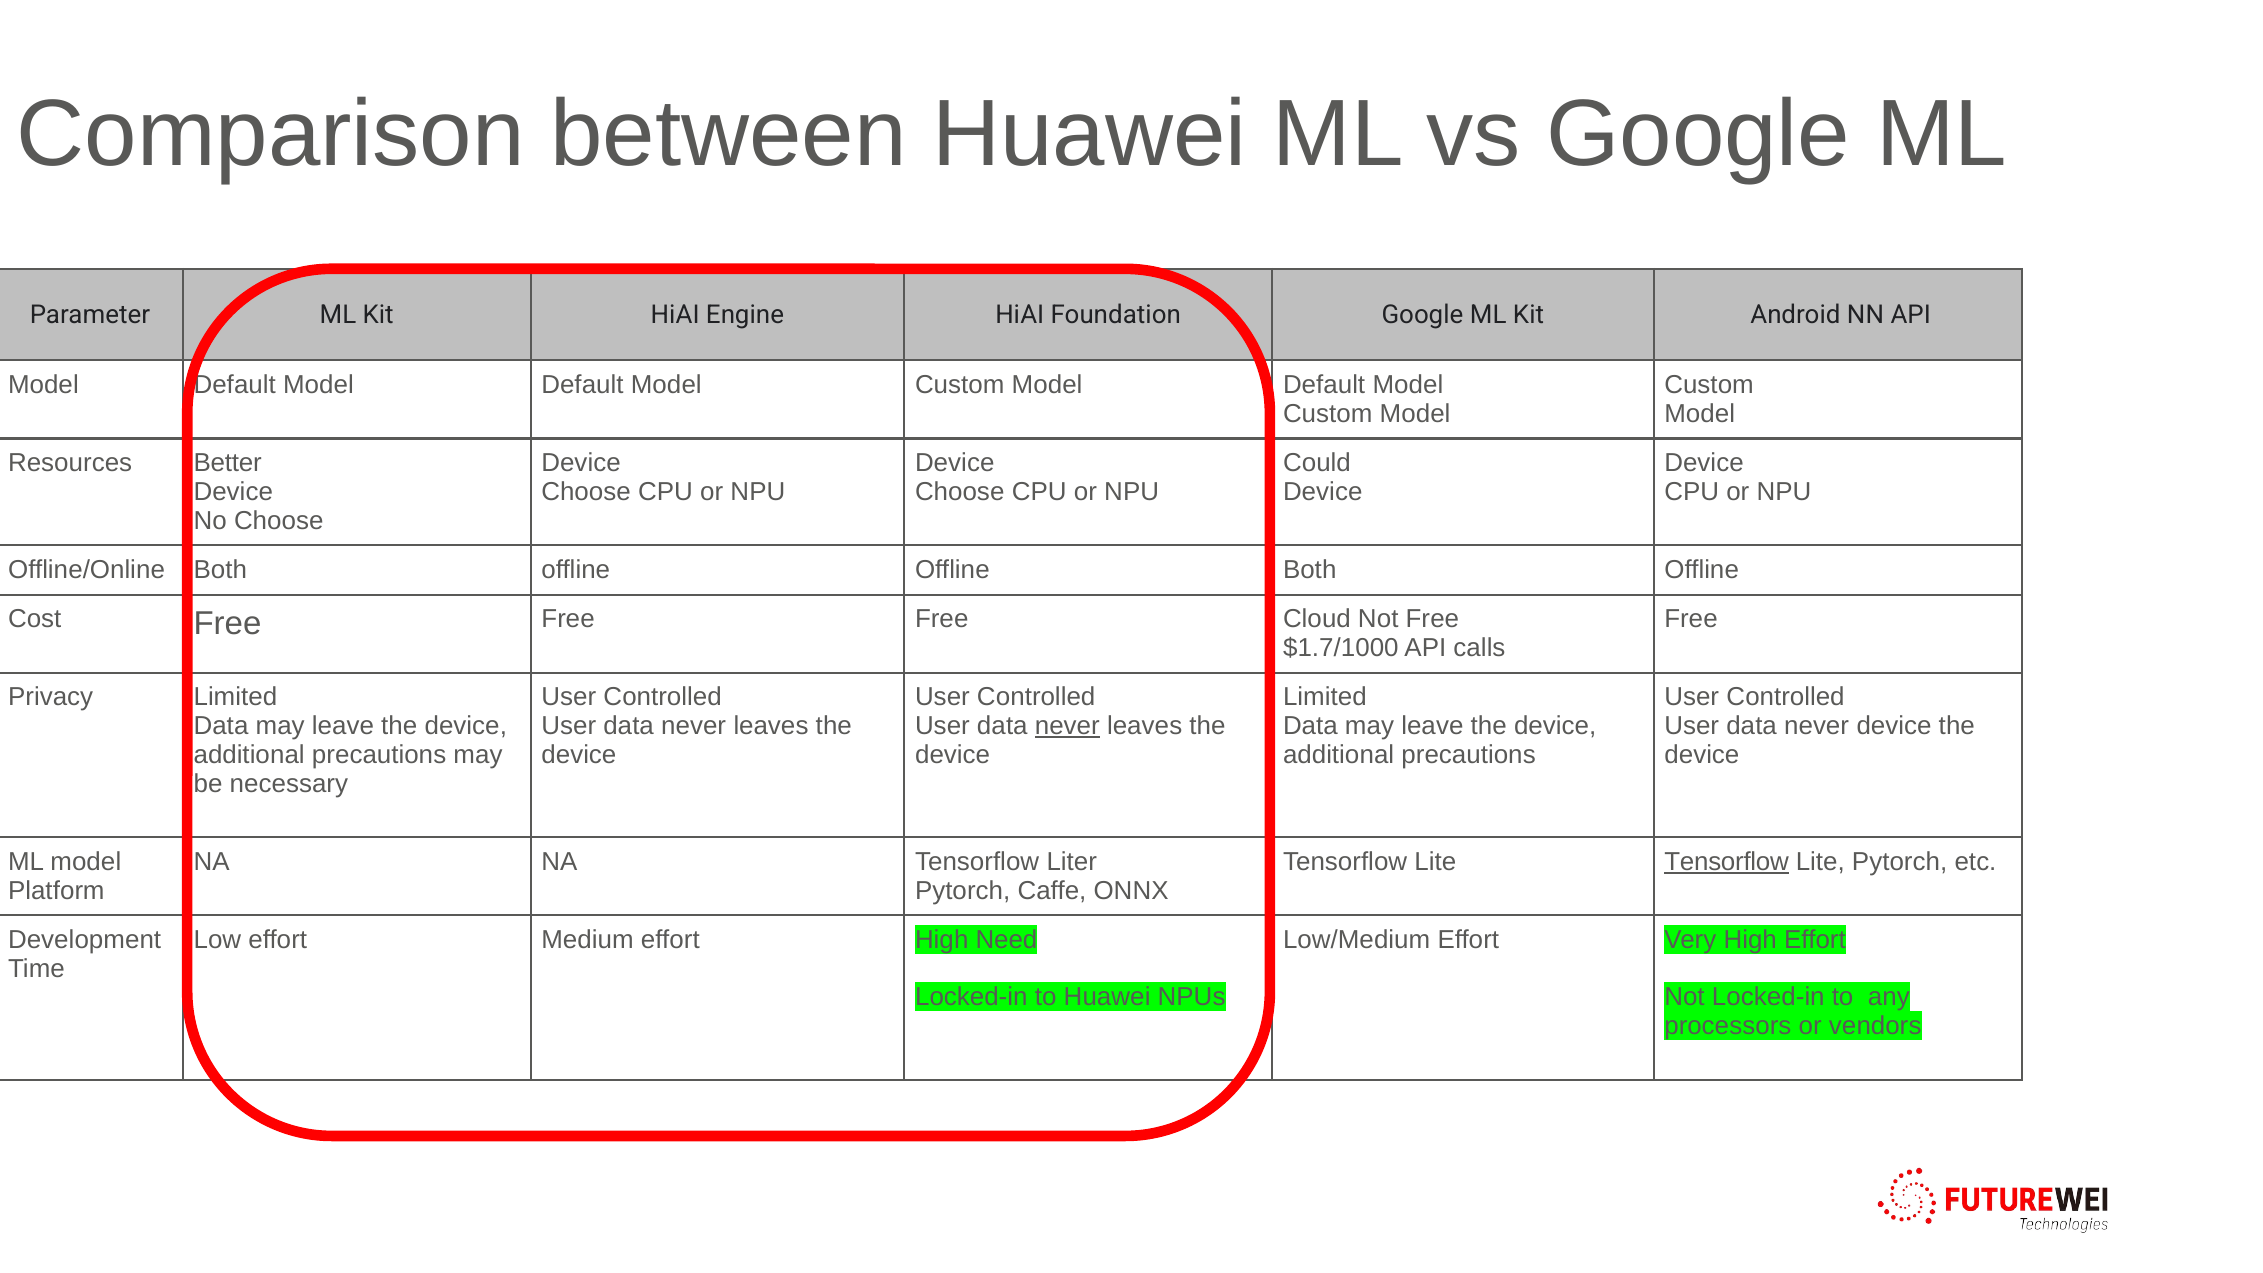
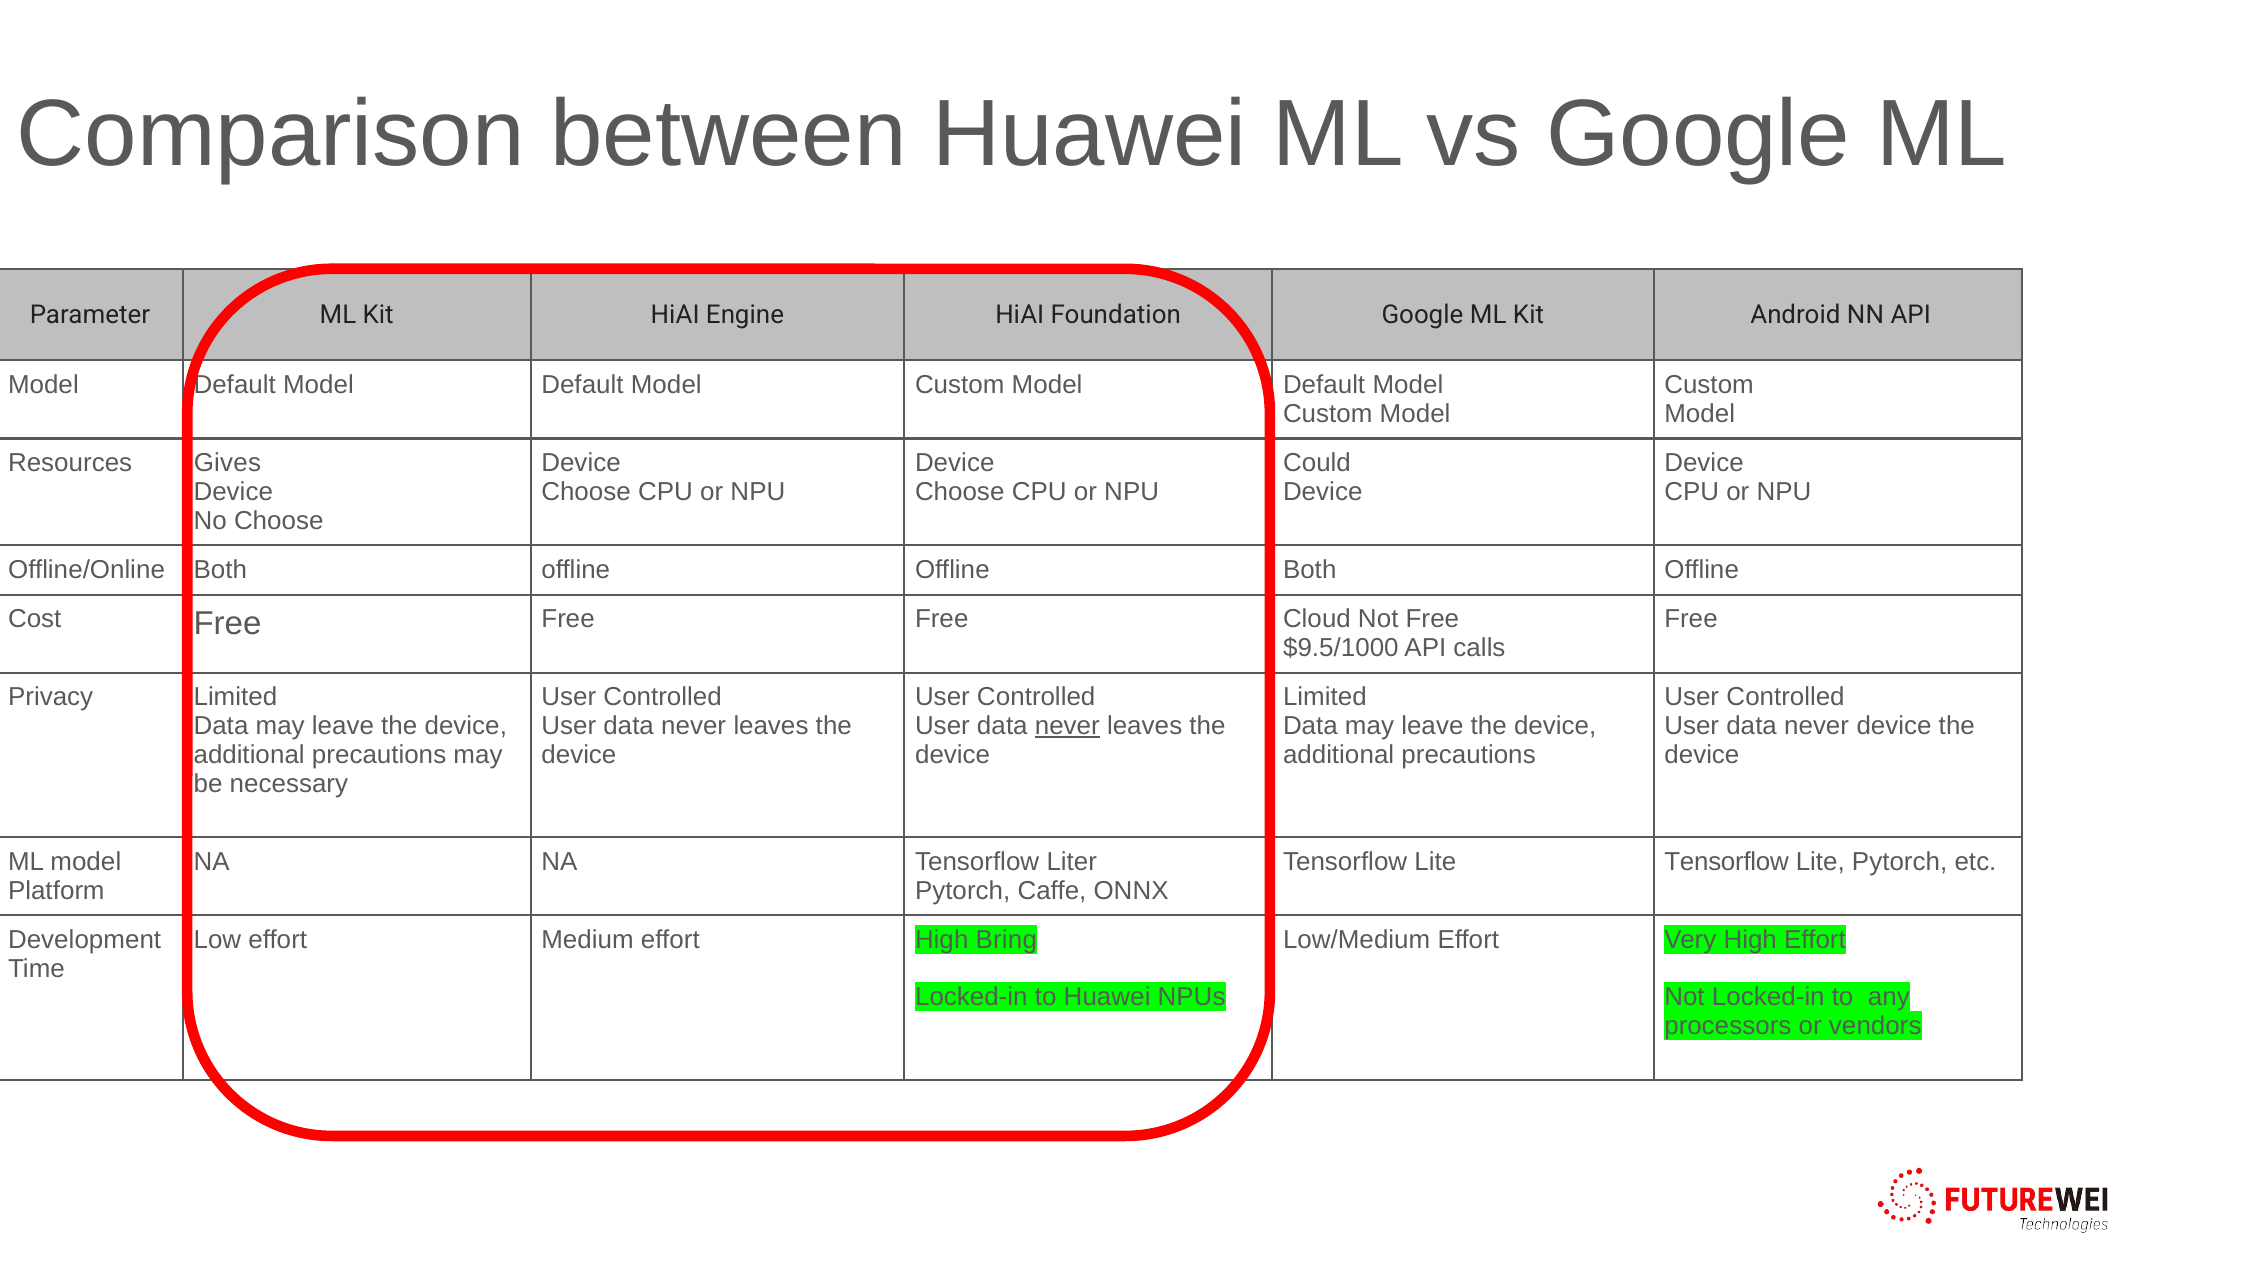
Better: Better -> Gives
$1.7/1000: $1.7/1000 -> $9.5/1000
Tensorflow at (1727, 862) underline: present -> none
Need: Need -> Bring
